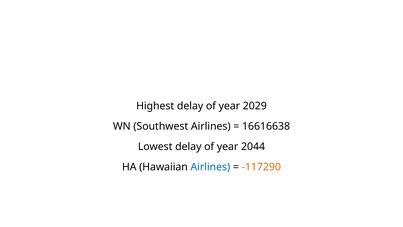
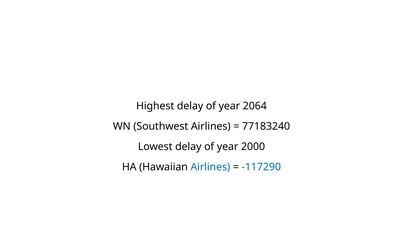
2029: 2029 -> 2064
16616638: 16616638 -> 77183240
2044: 2044 -> 2000
-117290 colour: orange -> blue
